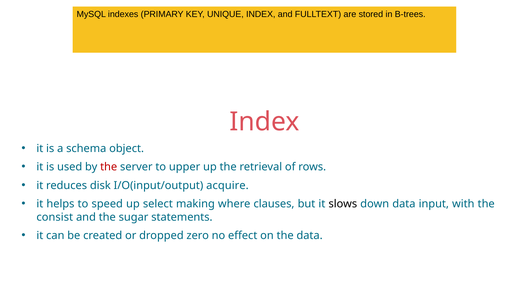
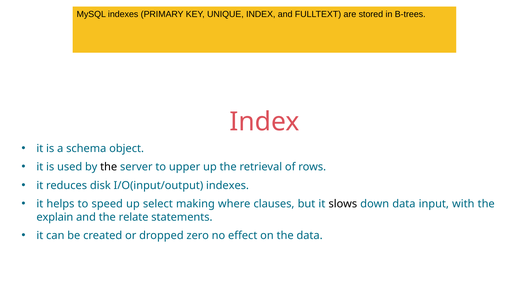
the at (109, 167) colour: red -> black
I/O(input/output acquire: acquire -> indexes
consist: consist -> explain
sugar: sugar -> relate
